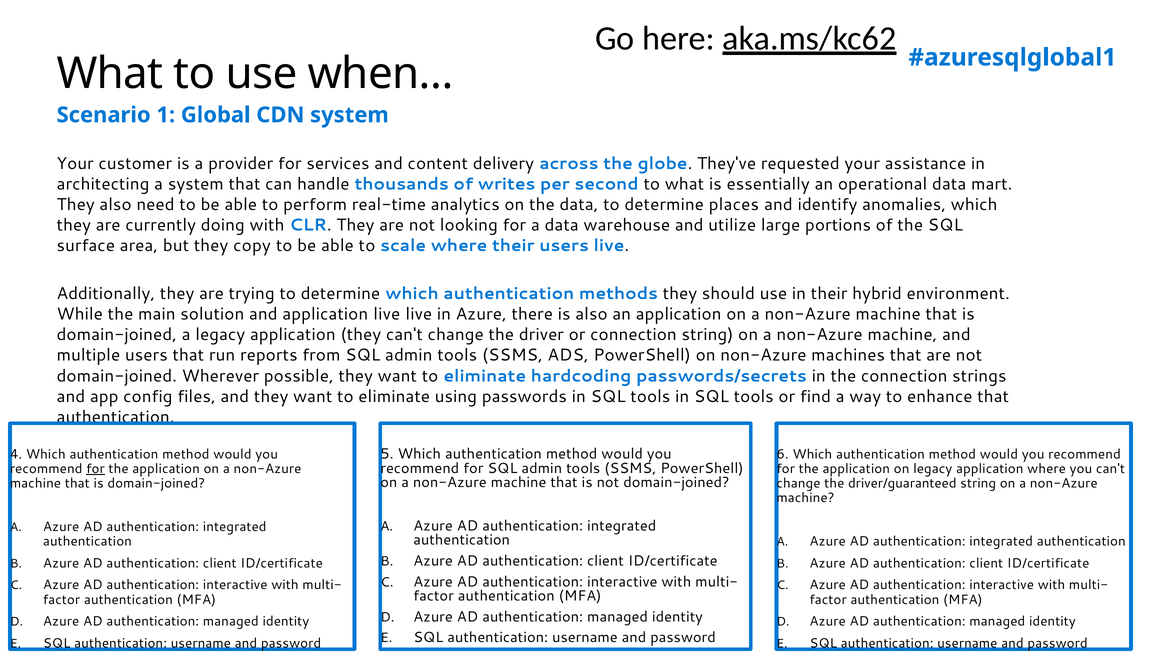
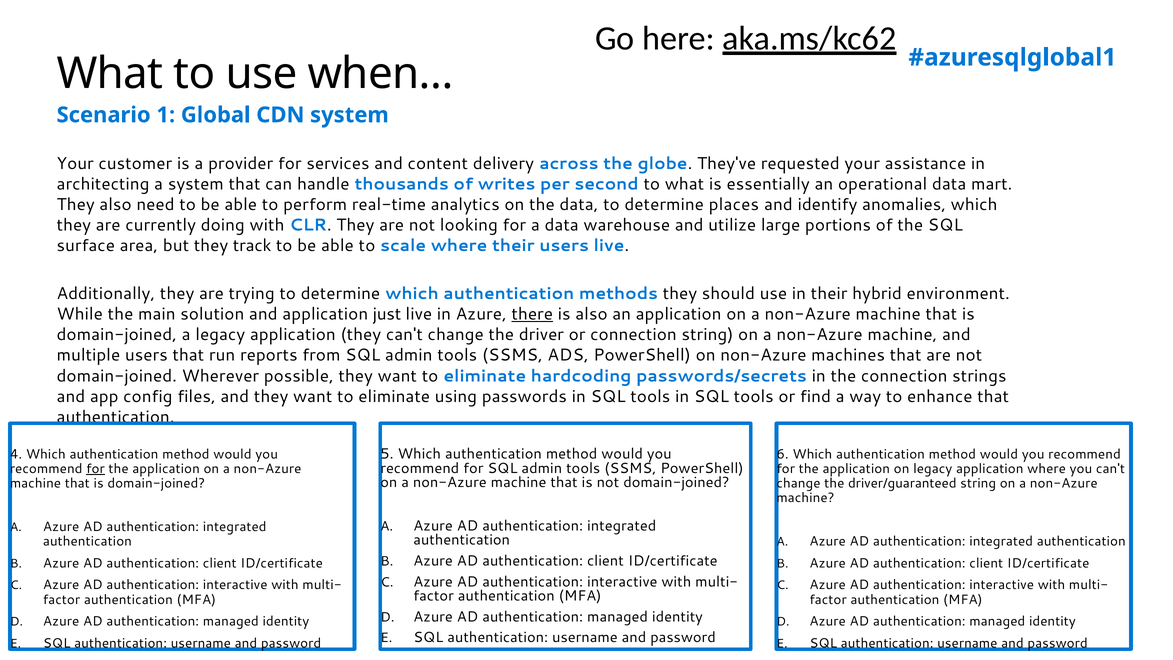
copy: copy -> track
application live: live -> just
there underline: none -> present
